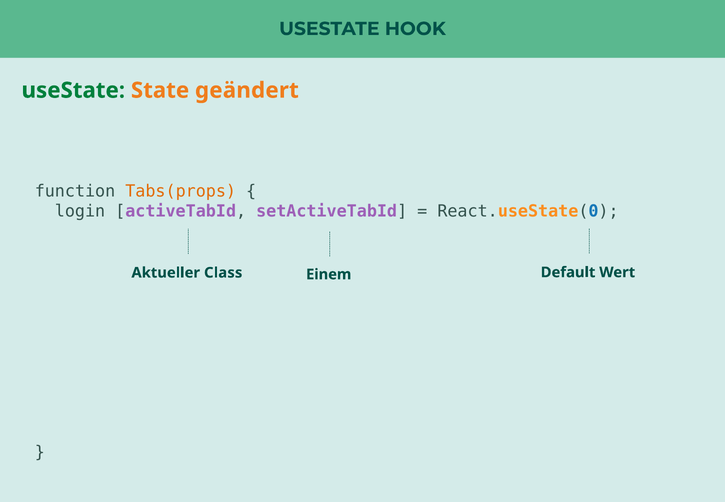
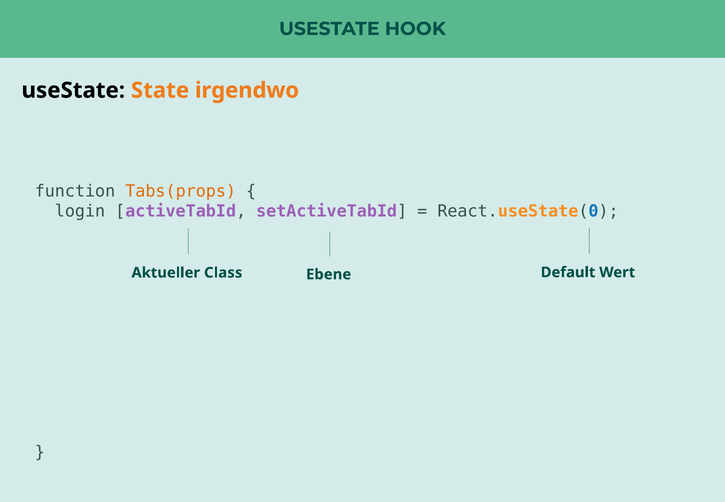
useState at (73, 90) colour: green -> black
geändert: geändert -> irgendwo
Einem: Einem -> Ebene
